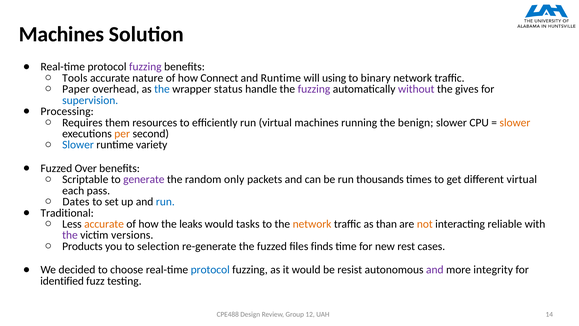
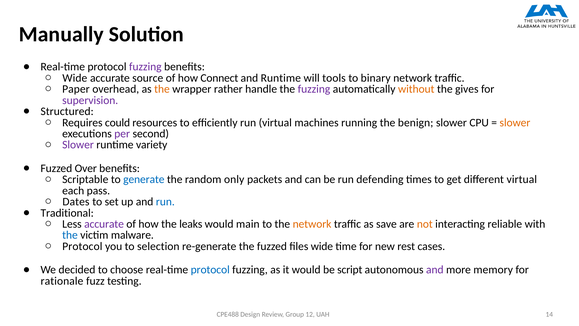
Machines at (61, 34): Machines -> Manually
Tools at (75, 78): Tools -> Wide
nature: nature -> source
using: using -> tools
the at (162, 89) colour: blue -> orange
status: status -> rather
without colour: purple -> orange
supervision colour: blue -> purple
Processing: Processing -> Structured
them: them -> could
per colour: orange -> purple
Slower at (78, 145) colour: blue -> purple
generate colour: purple -> blue
thousands: thousands -> defending
accurate at (104, 224) colour: orange -> purple
tasks: tasks -> main
than: than -> save
the at (70, 235) colour: purple -> blue
versions: versions -> malware
Products at (82, 246): Products -> Protocol
files finds: finds -> wide
resist: resist -> script
integrity: integrity -> memory
identified: identified -> rationale
